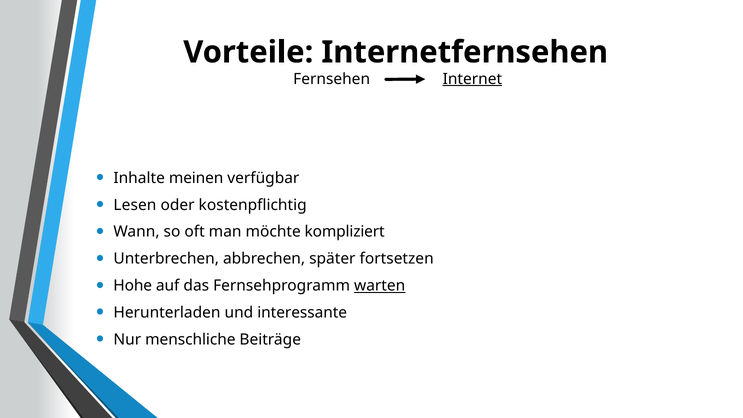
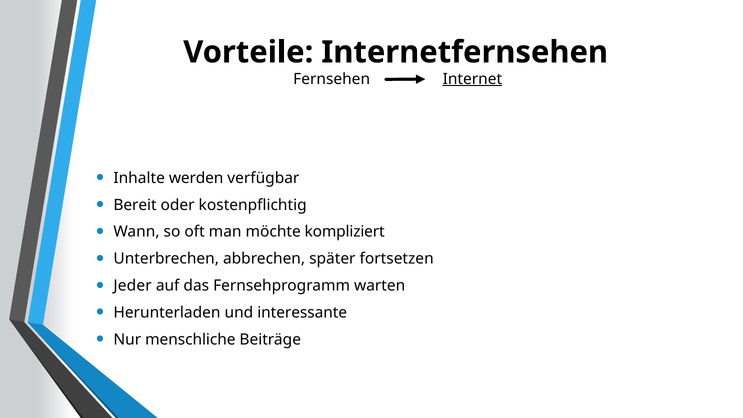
meinen: meinen -> werden
Lesen: Lesen -> Bereit
Hohe: Hohe -> Jeder
warten underline: present -> none
